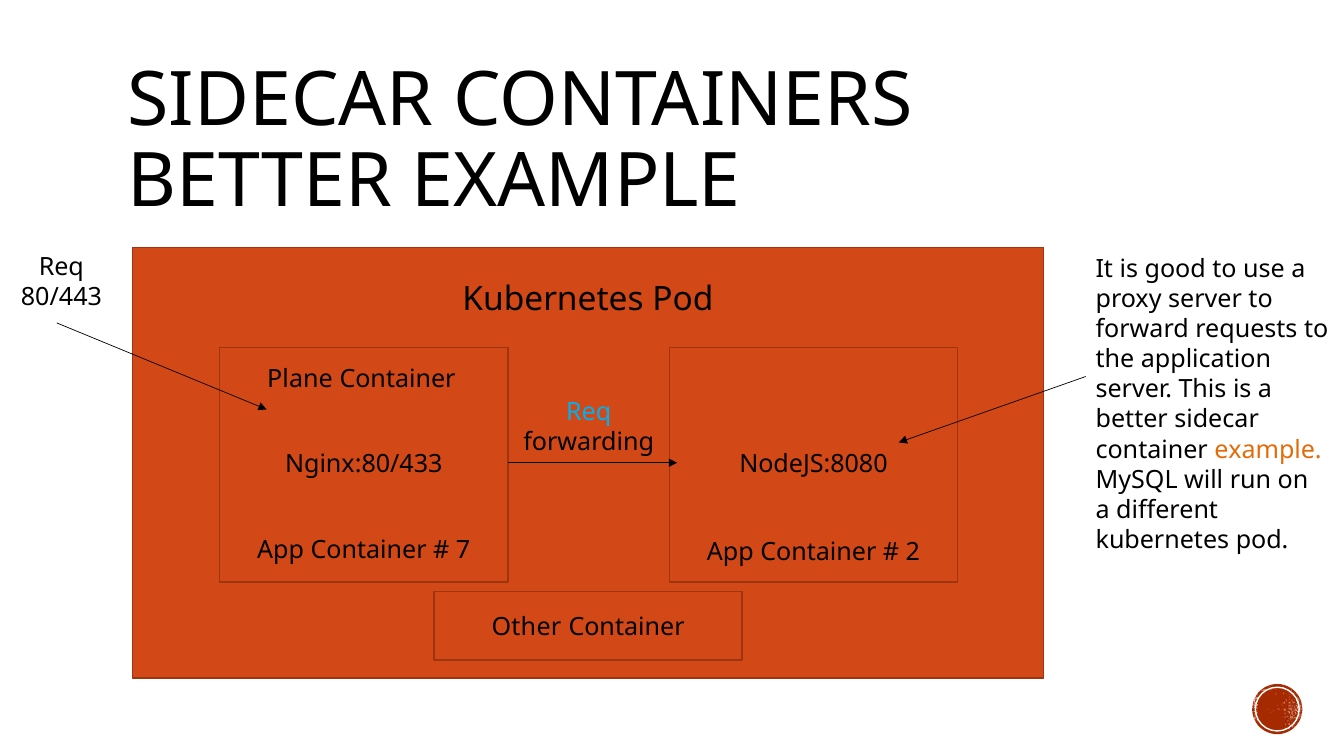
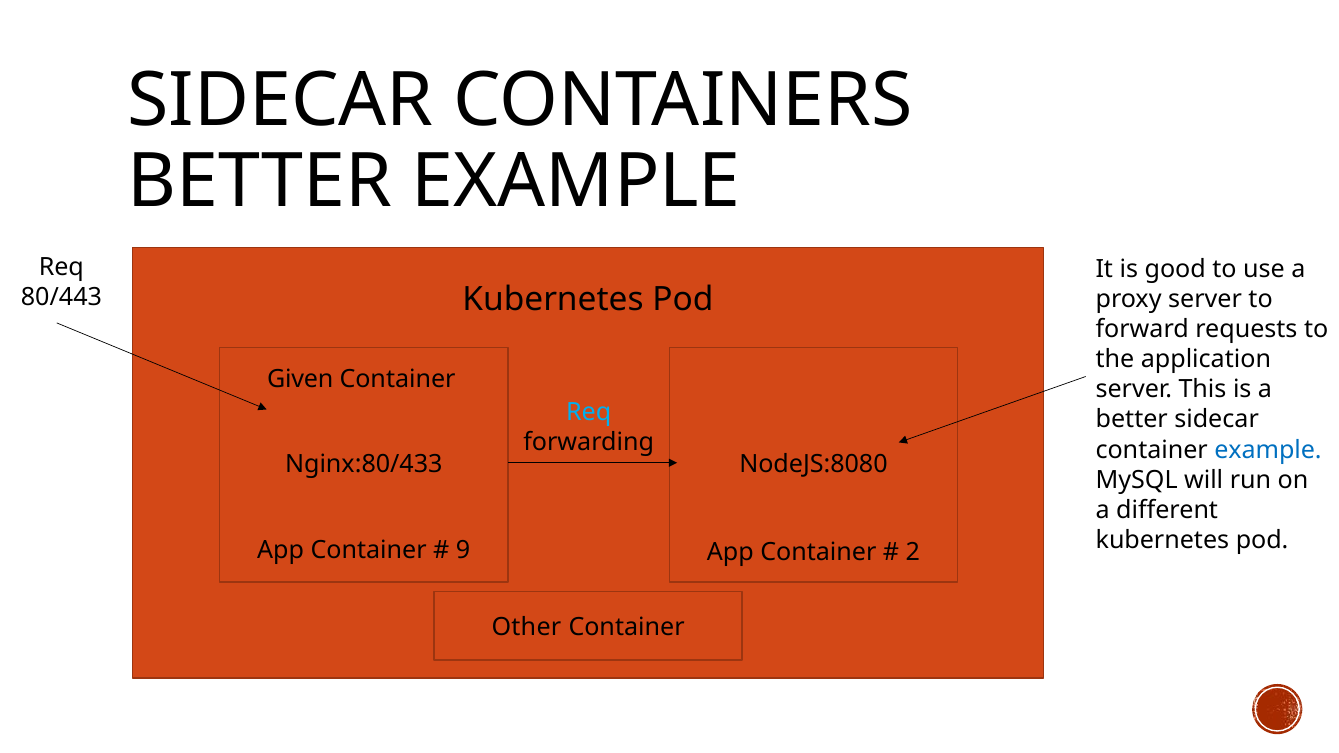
Plane: Plane -> Given
example at (1268, 450) colour: orange -> blue
7: 7 -> 9
